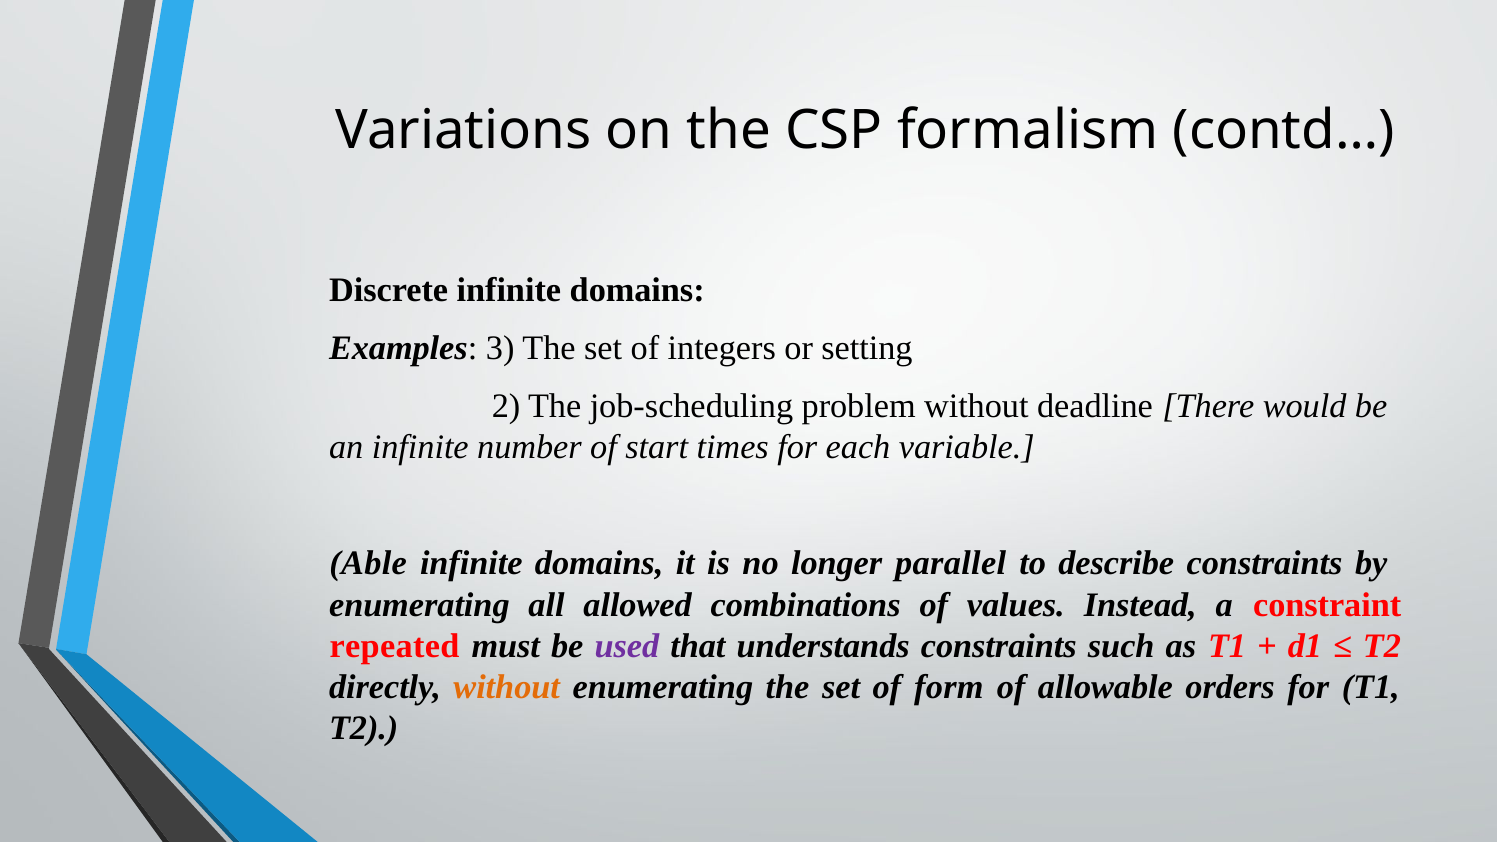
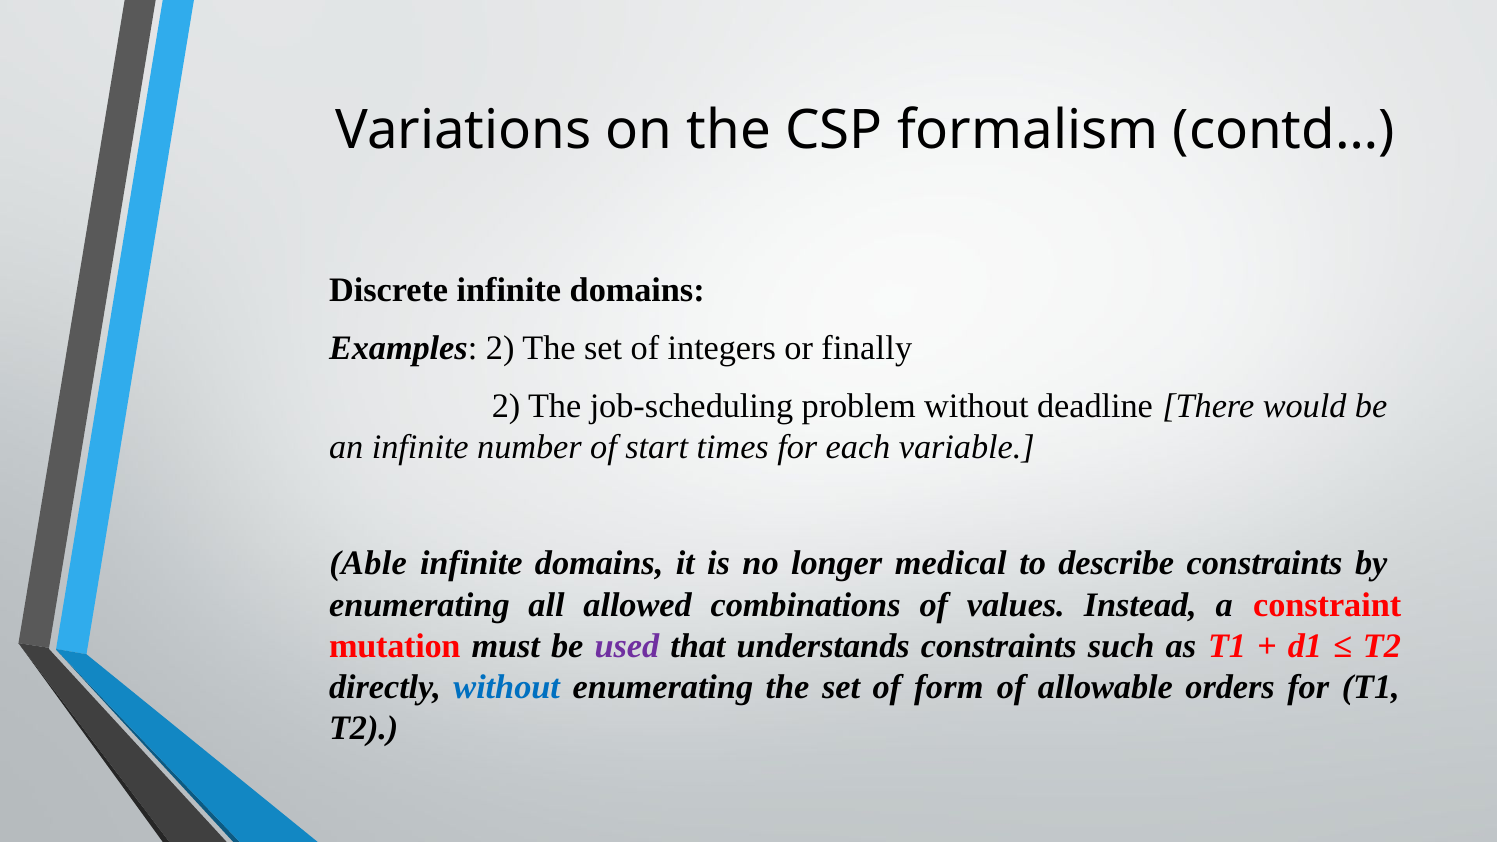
Examples 3: 3 -> 2
setting: setting -> finally
parallel: parallel -> medical
repeated: repeated -> mutation
without at (507, 687) colour: orange -> blue
